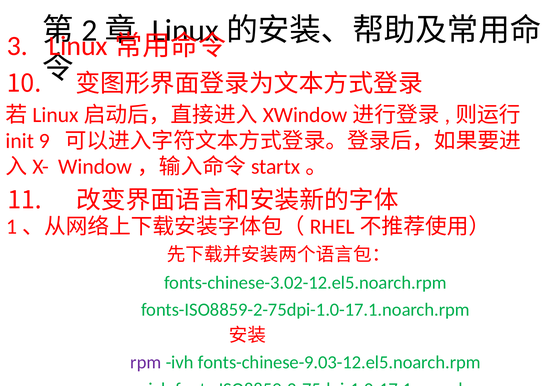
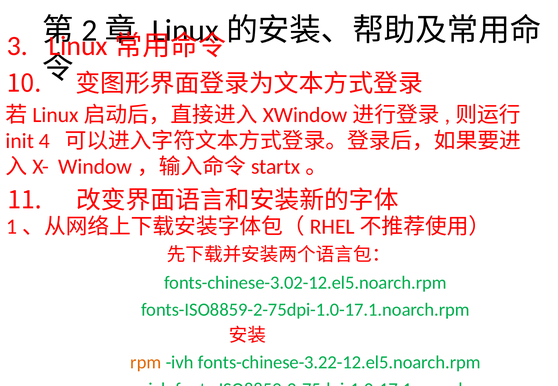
9: 9 -> 4
rpm at (146, 363) colour: purple -> orange
fonts-chinese-9.03-12.el5.noarch.rpm: fonts-chinese-9.03-12.el5.noarch.rpm -> fonts-chinese-3.22-12.el5.noarch.rpm
